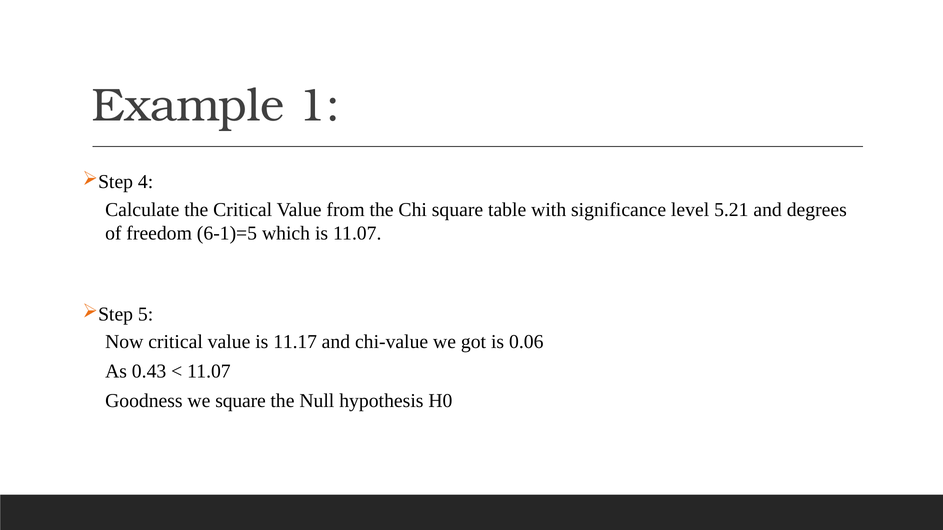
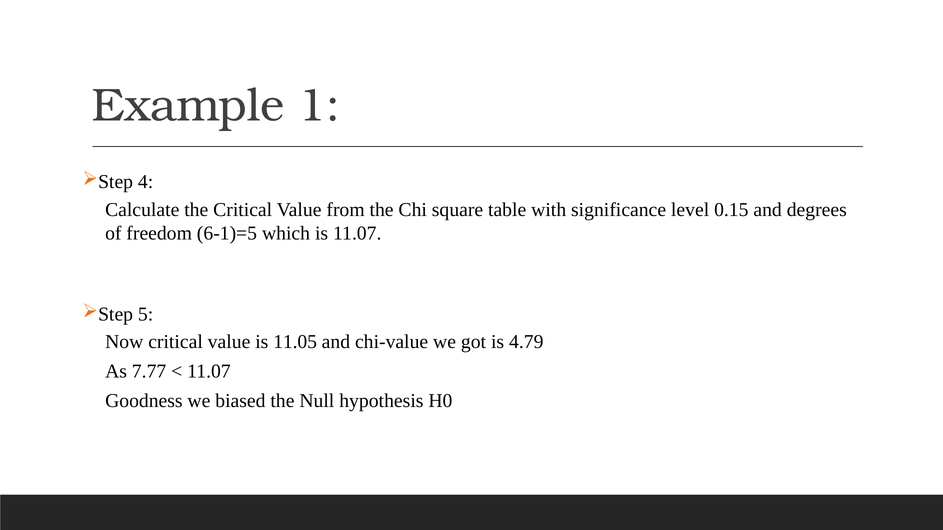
5.21: 5.21 -> 0.15
11.17: 11.17 -> 11.05
0.06: 0.06 -> 4.79
0.43: 0.43 -> 7.77
we square: square -> biased
